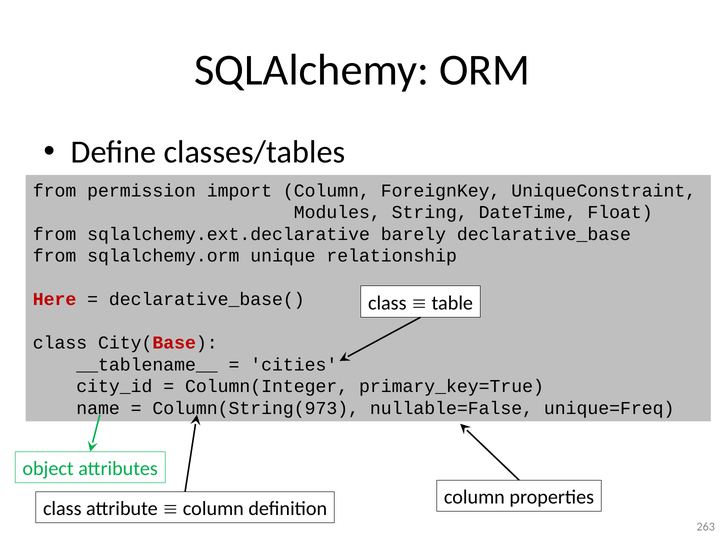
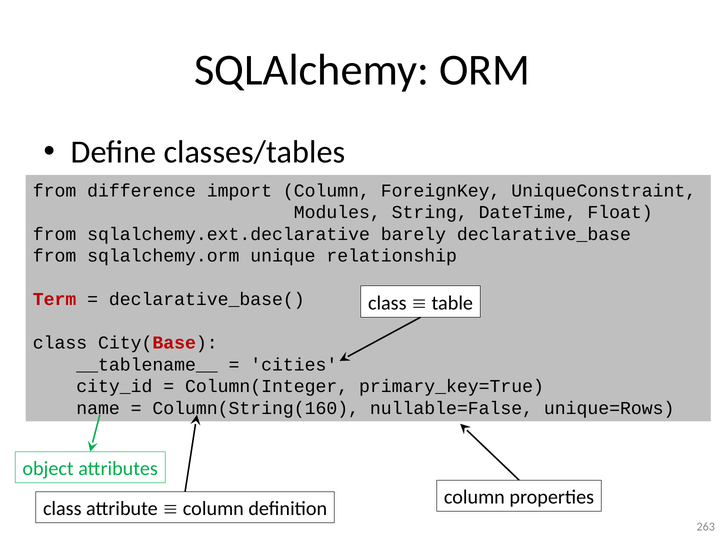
permission: permission -> difference
Here: Here -> Term
Column(String(973: Column(String(973 -> Column(String(160
unique=Freq: unique=Freq -> unique=Rows
